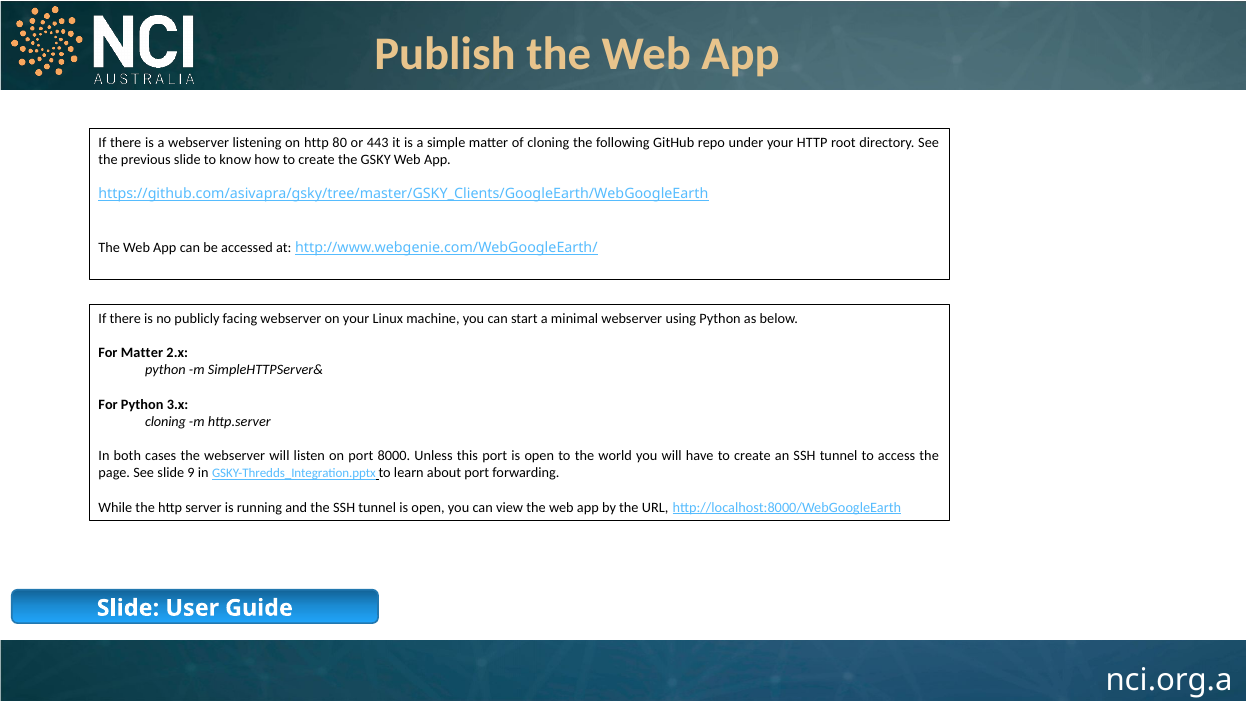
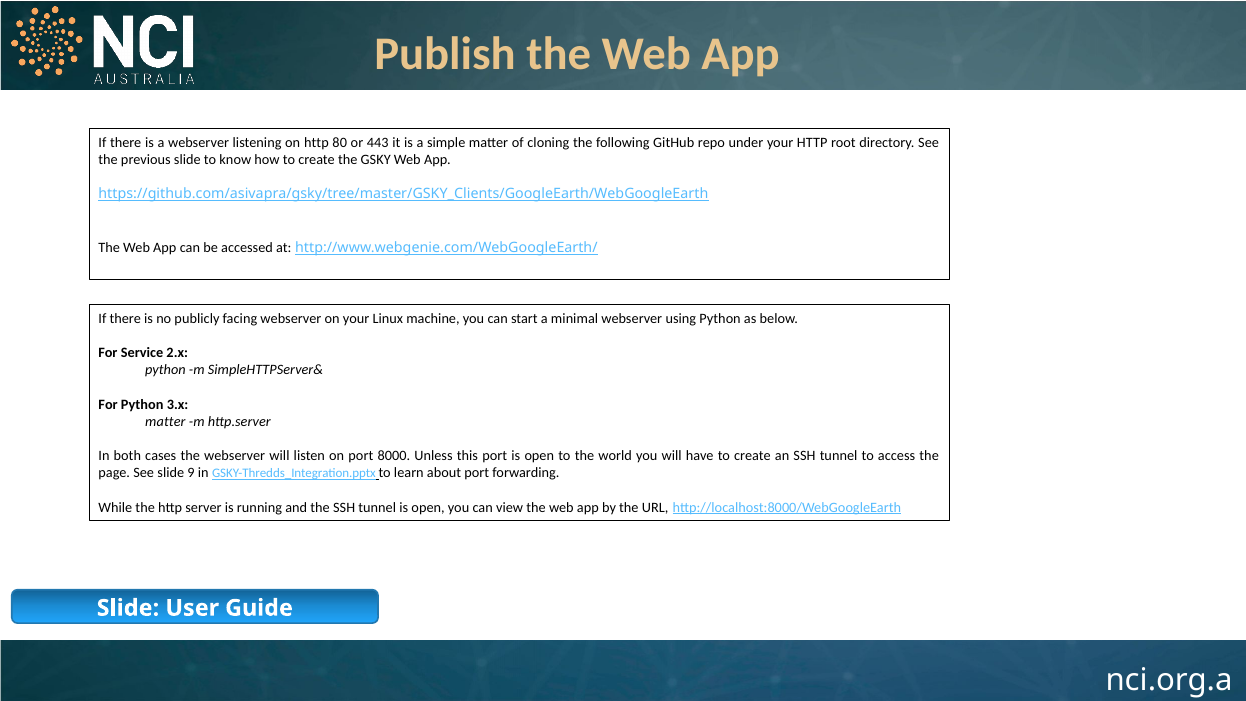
For Matter: Matter -> Service
cloning at (166, 422): cloning -> matter
